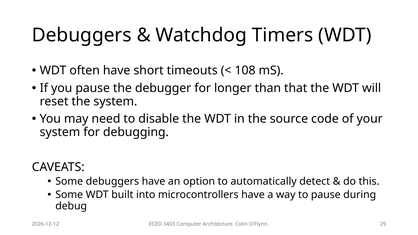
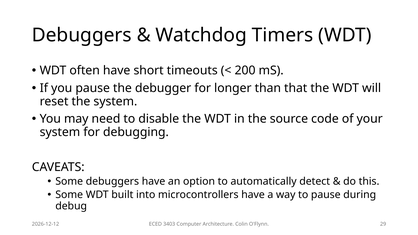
108: 108 -> 200
